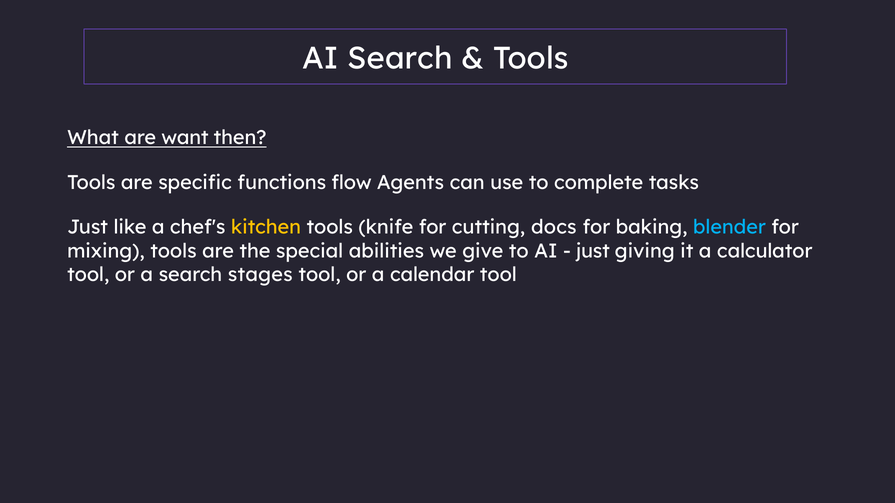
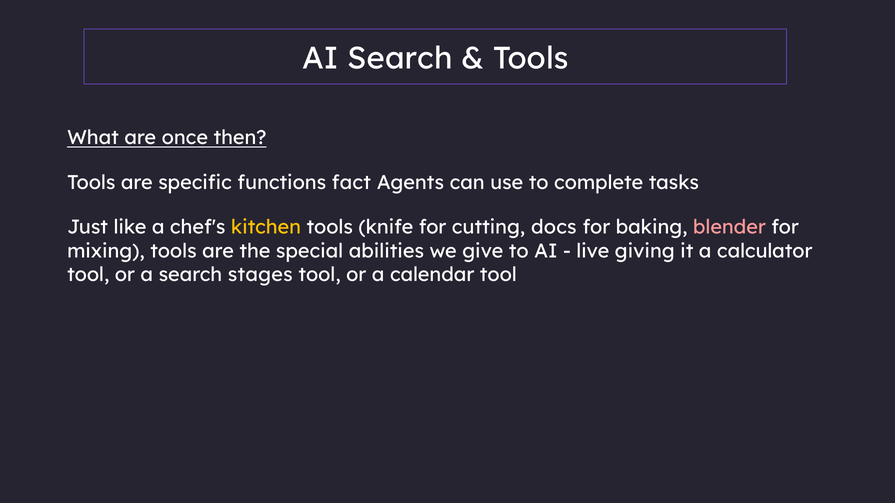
want: want -> once
flow: flow -> fact
blender colour: light blue -> pink
just at (593, 251): just -> live
